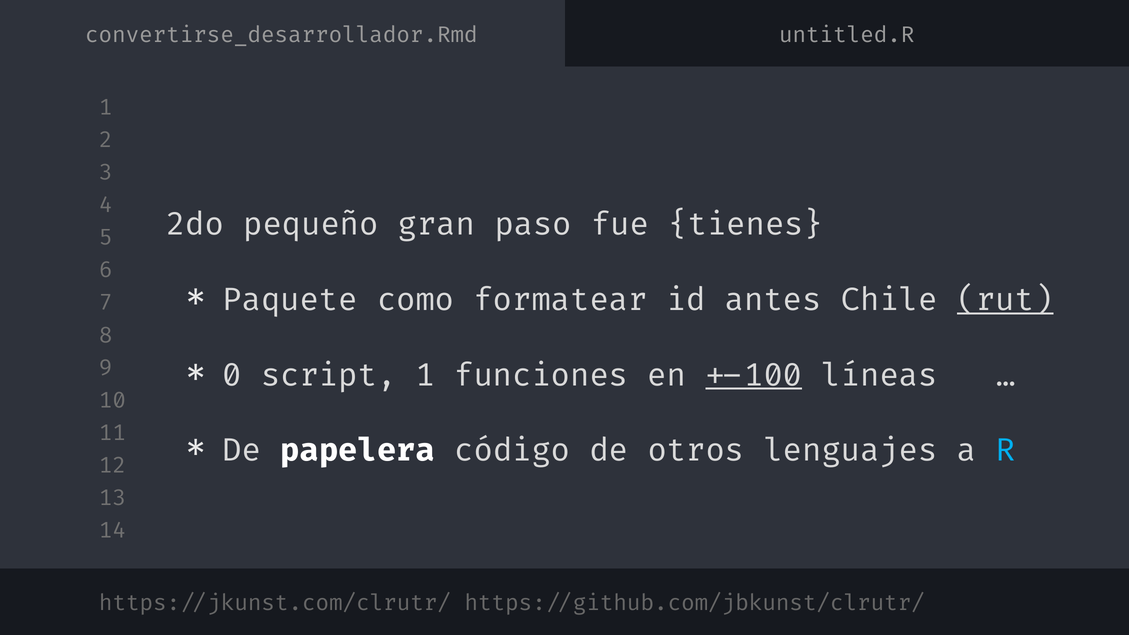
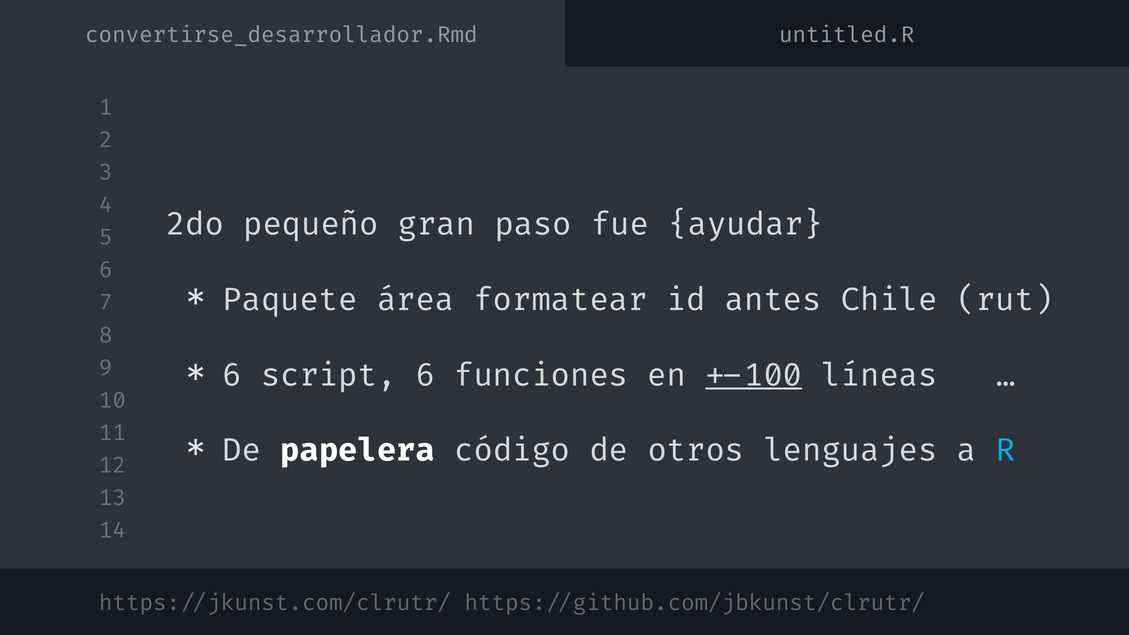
tienes: tienes -> ayudar
como: como -> área
rut underline: present -> none
0 at (232, 375): 0 -> 6
script 1: 1 -> 6
